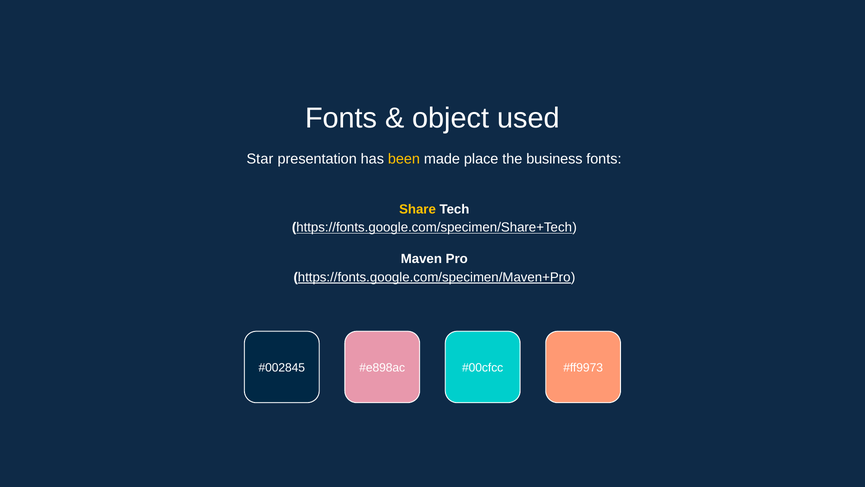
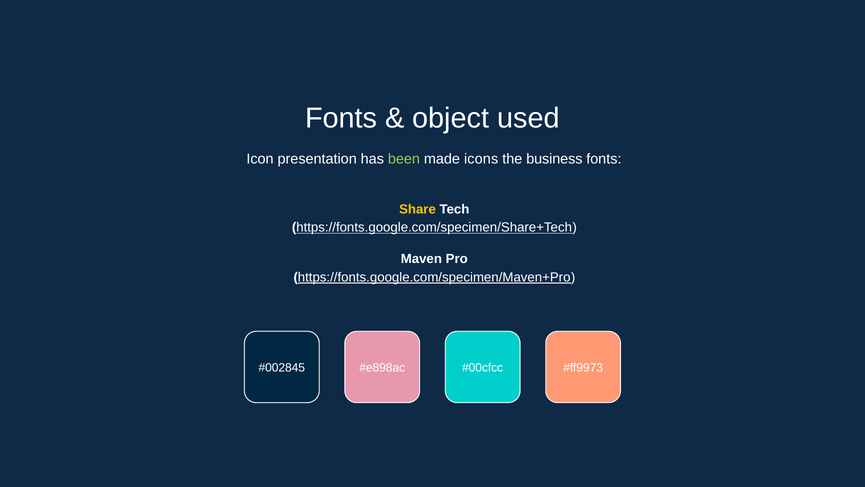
Star: Star -> Icon
been colour: yellow -> light green
place: place -> icons
